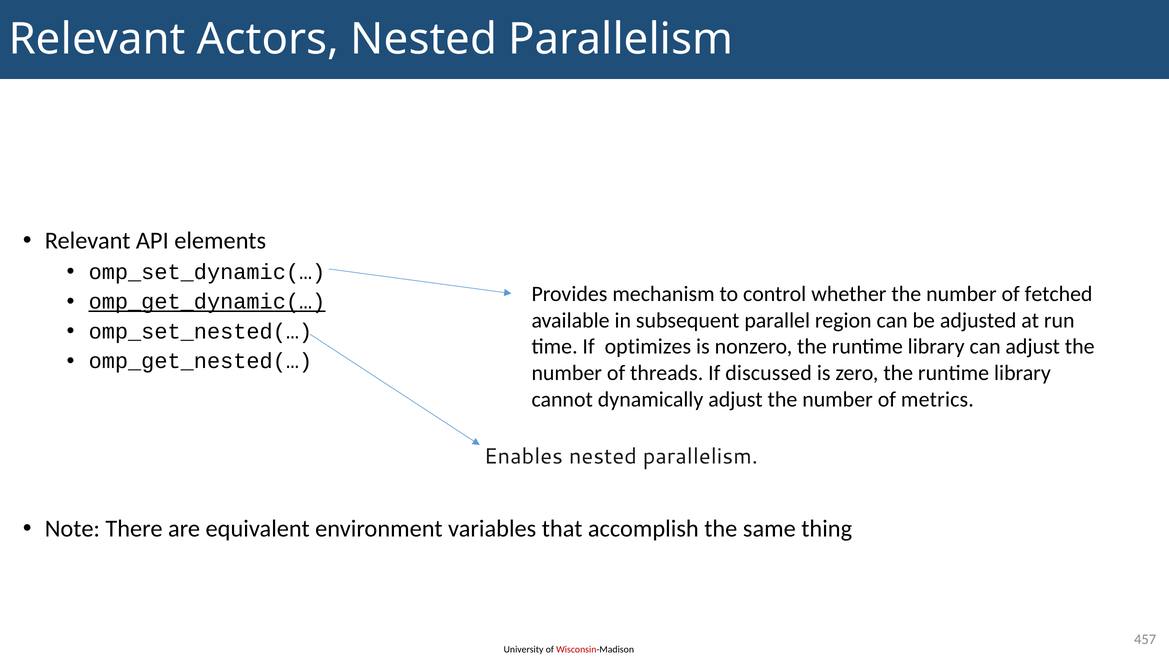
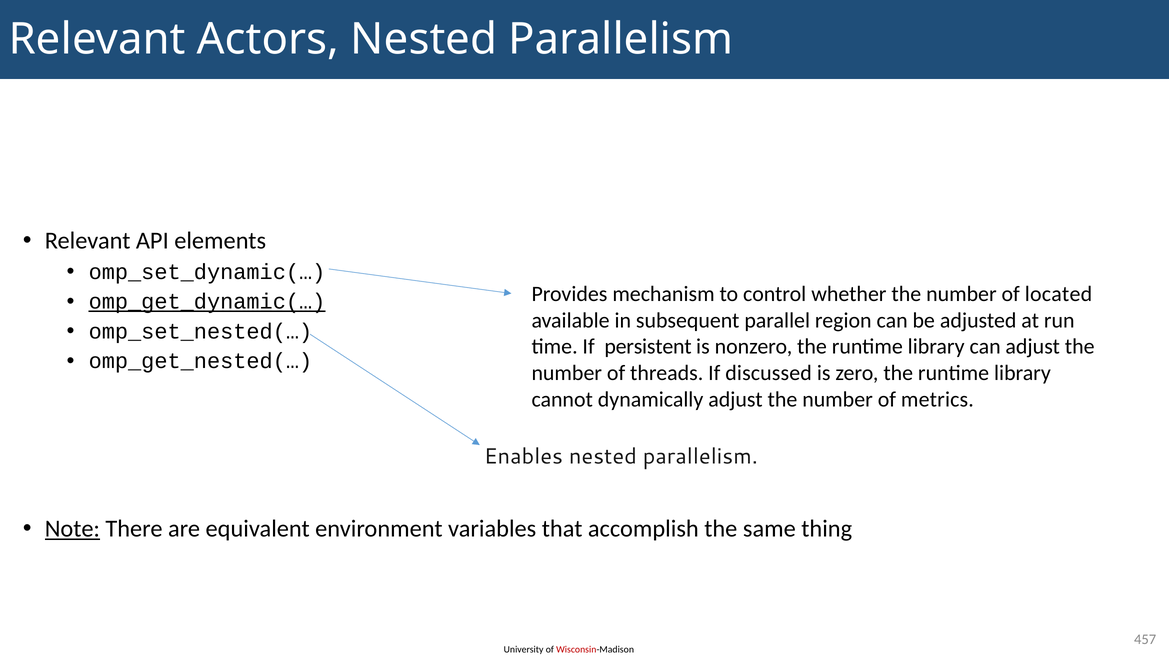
fetched: fetched -> located
optimizes: optimizes -> persistent
Note underline: none -> present
